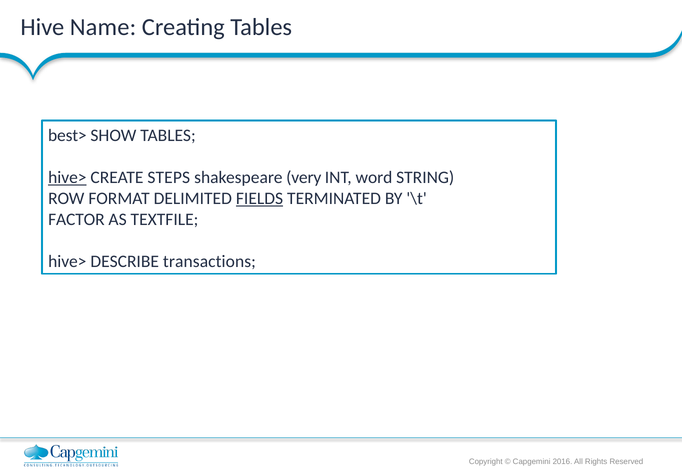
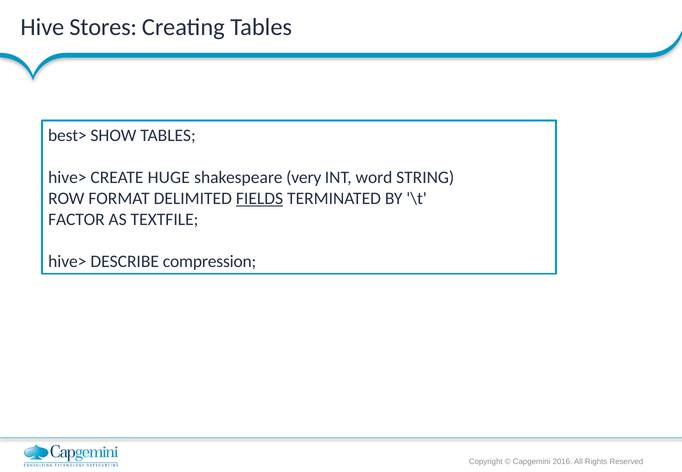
Name: Name -> Stores
hive> at (67, 177) underline: present -> none
STEPS: STEPS -> HUGE
transactions: transactions -> compression
